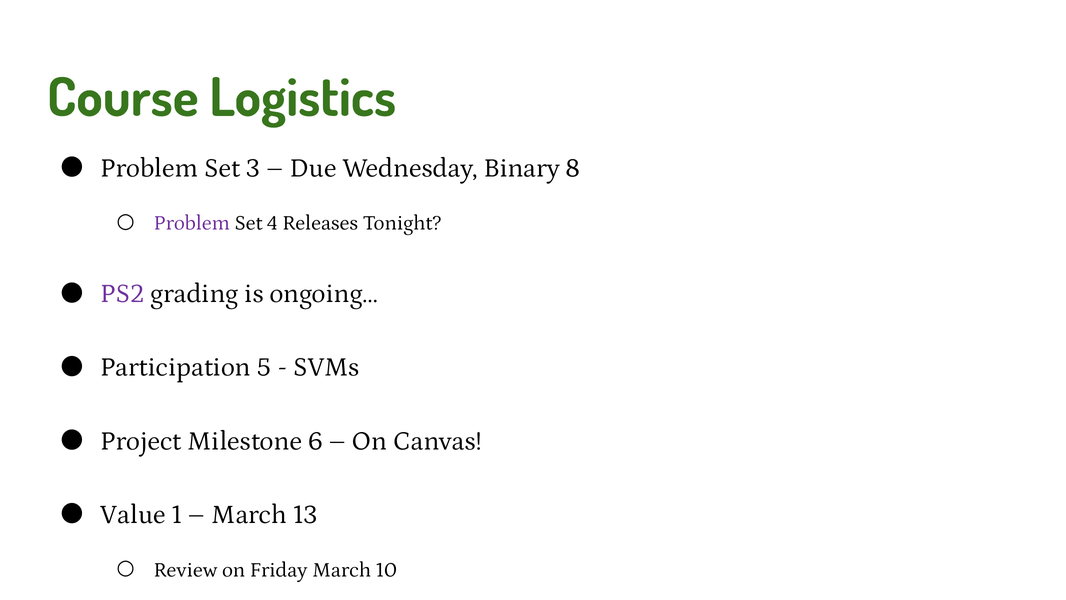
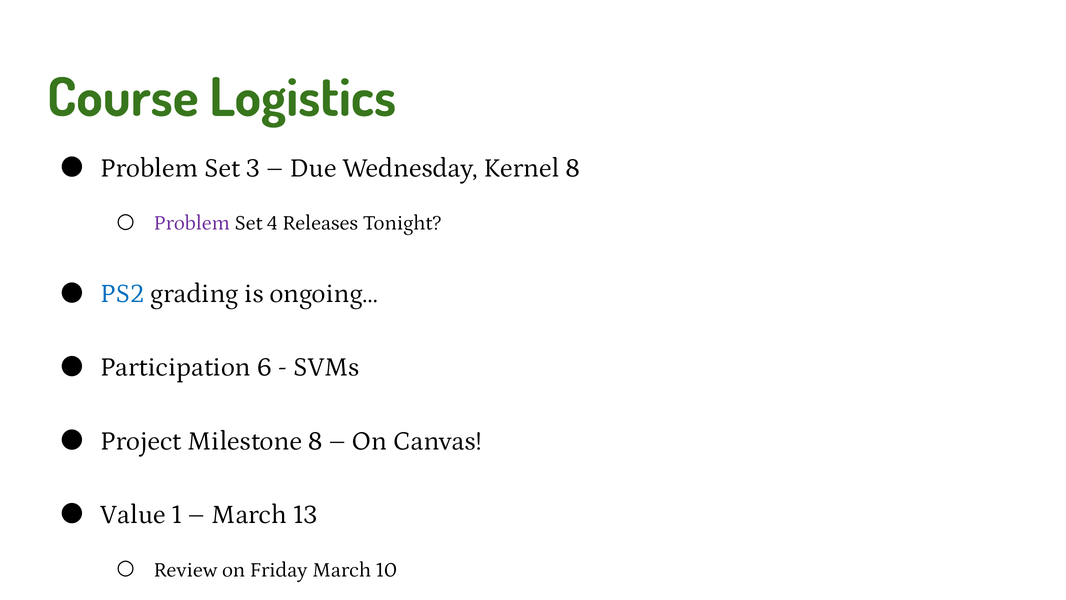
Binary: Binary -> Kernel
PS2 colour: purple -> blue
5: 5 -> 6
Milestone 6: 6 -> 8
